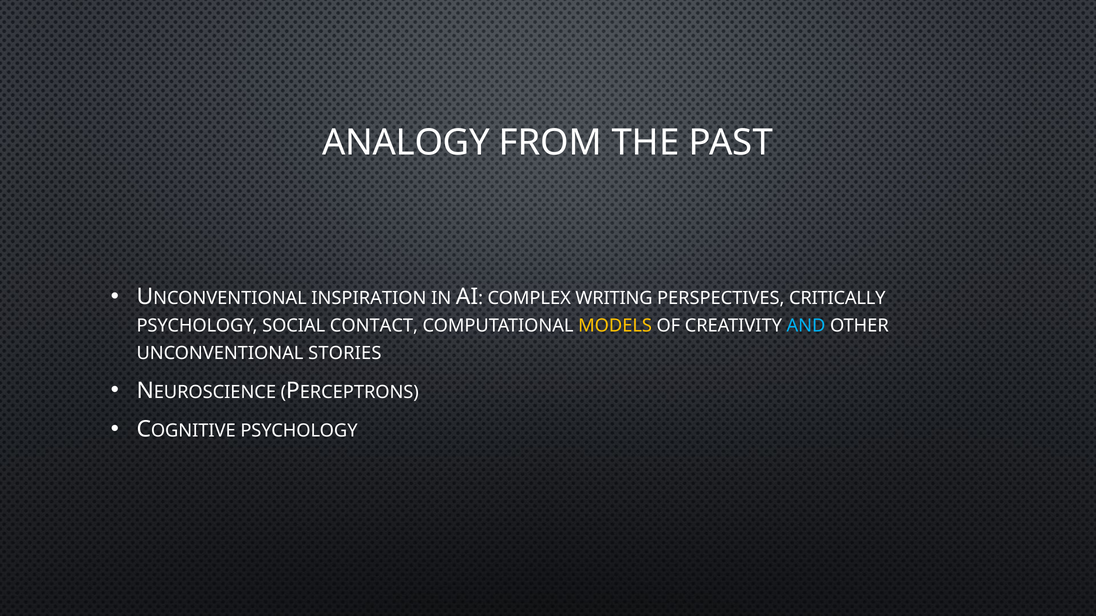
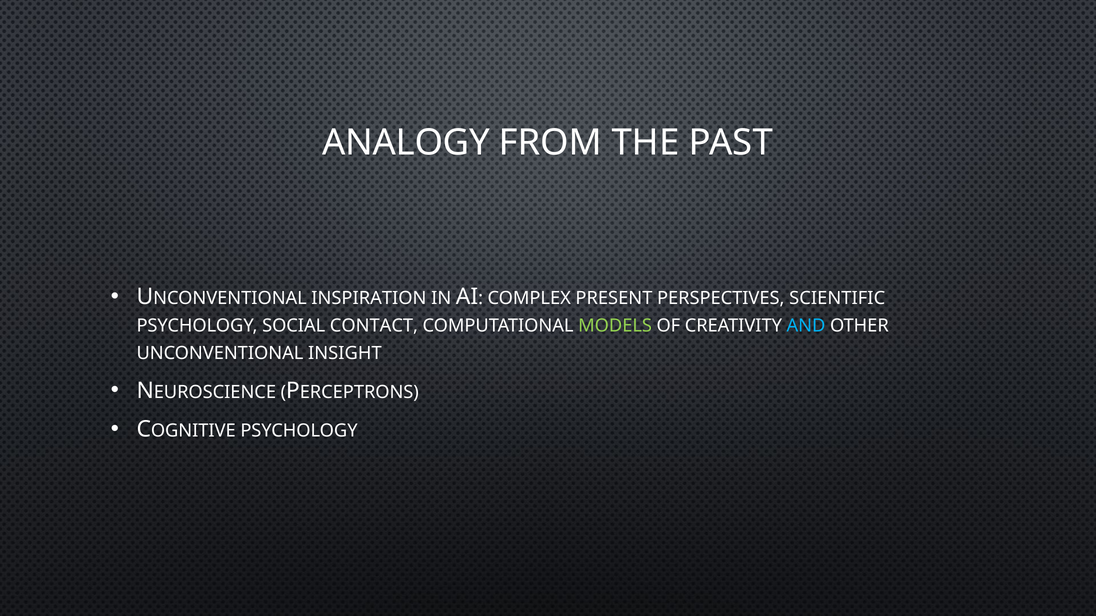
WRITING: WRITING -> PRESENT
CRITICALLY: CRITICALLY -> SCIENTIFIC
MODELS colour: yellow -> light green
STORIES: STORIES -> INSIGHT
